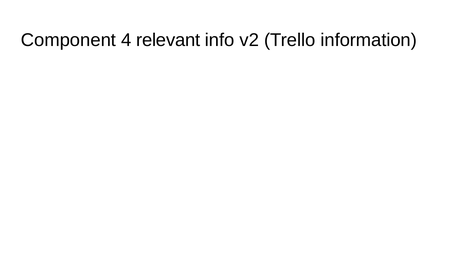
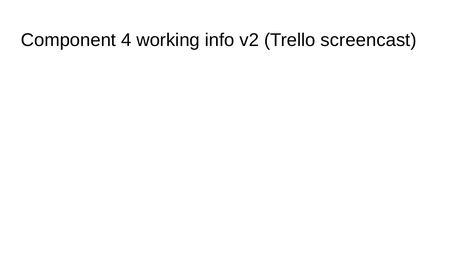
relevant: relevant -> working
information: information -> screencast
